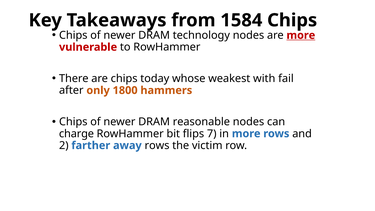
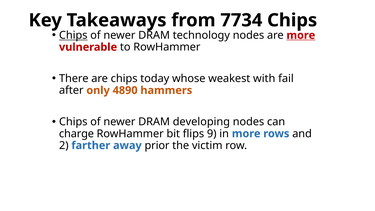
1584: 1584 -> 7734
Chips at (73, 35) underline: none -> present
1800: 1800 -> 4890
reasonable: reasonable -> developing
7: 7 -> 9
away rows: rows -> prior
